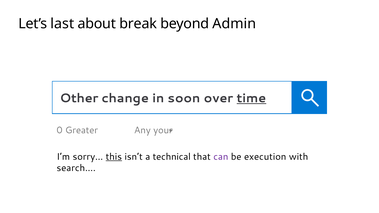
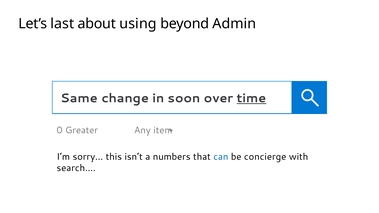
break: break -> using
Other: Other -> Same
your: your -> item
this underline: present -> none
technical: technical -> numbers
can colour: purple -> blue
execution: execution -> concierge
